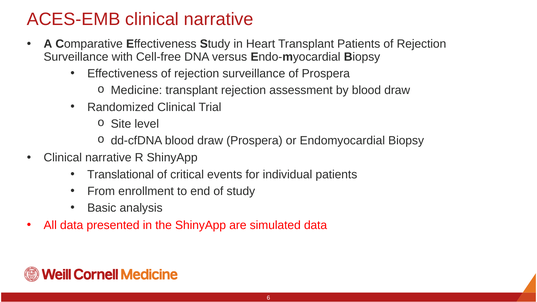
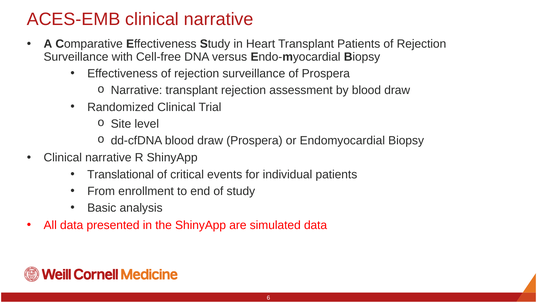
Medicine at (136, 90): Medicine -> Narrative
